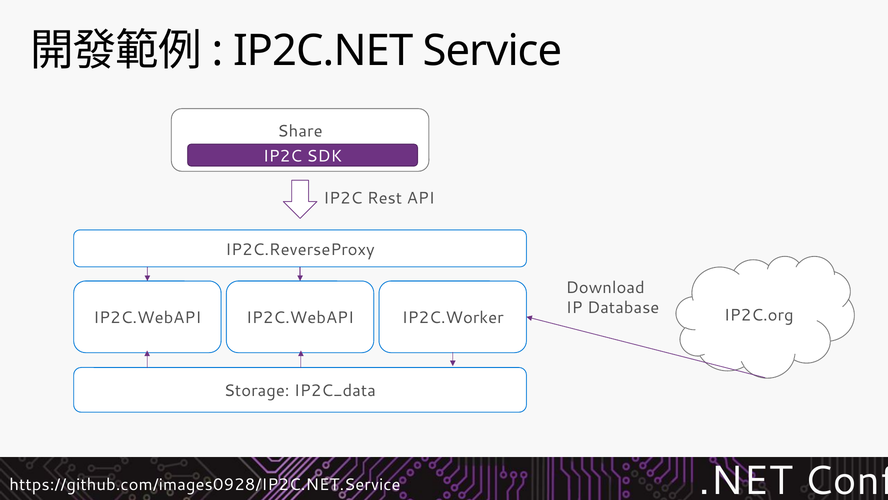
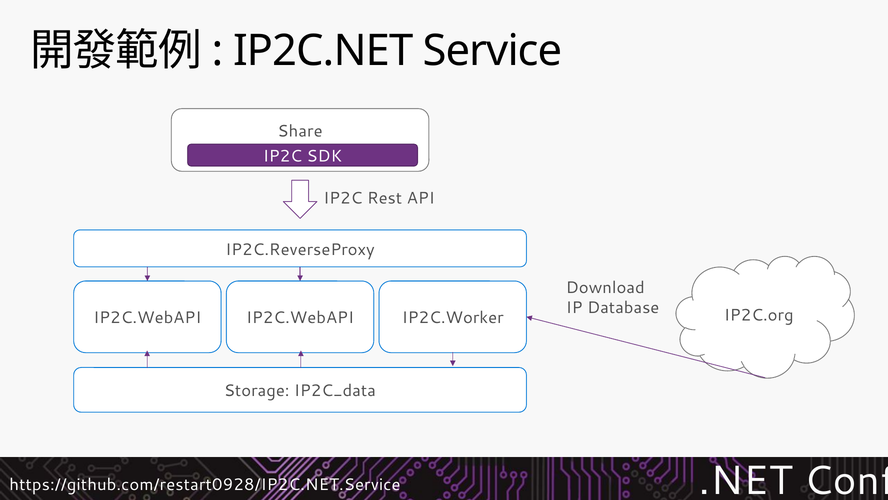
https://github.com/images0928/IP2C.NET.Service: https://github.com/images0928/IP2C.NET.Service -> https://github.com/restart0928/IP2C.NET.Service
